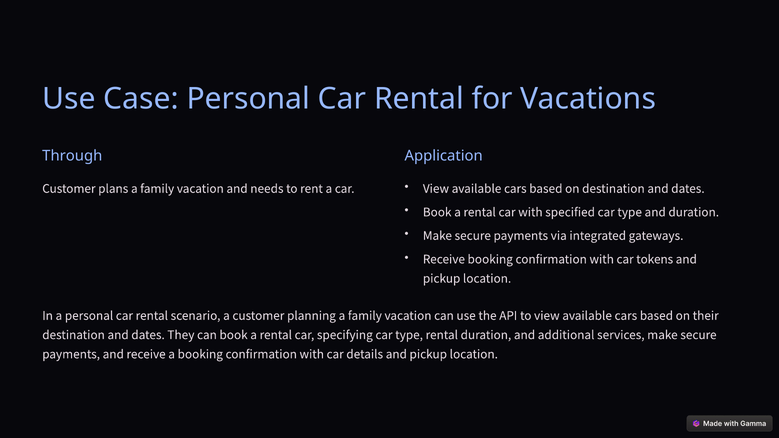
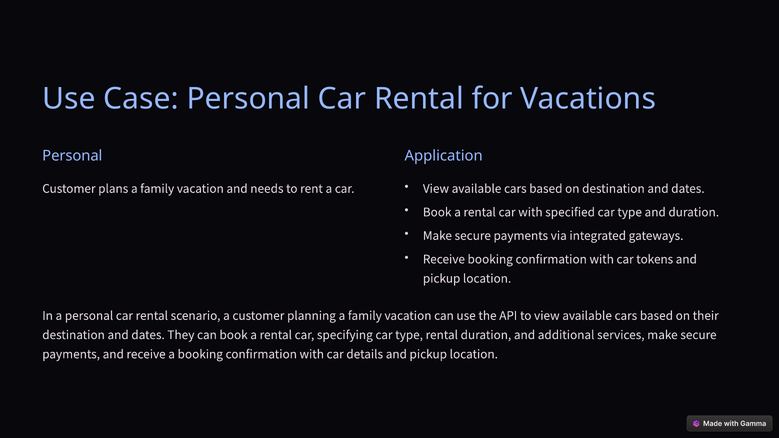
Through at (72, 156): Through -> Personal
